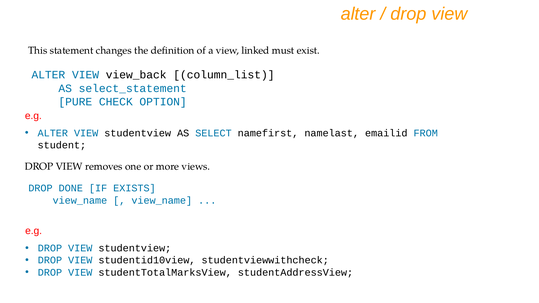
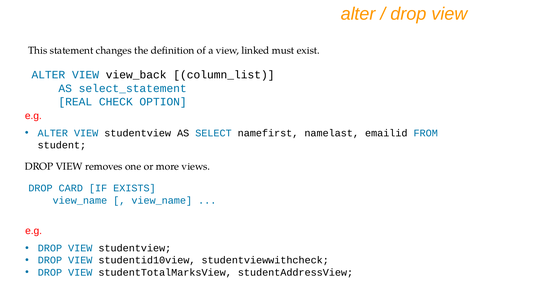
PURE: PURE -> REAL
DONE: DONE -> CARD
